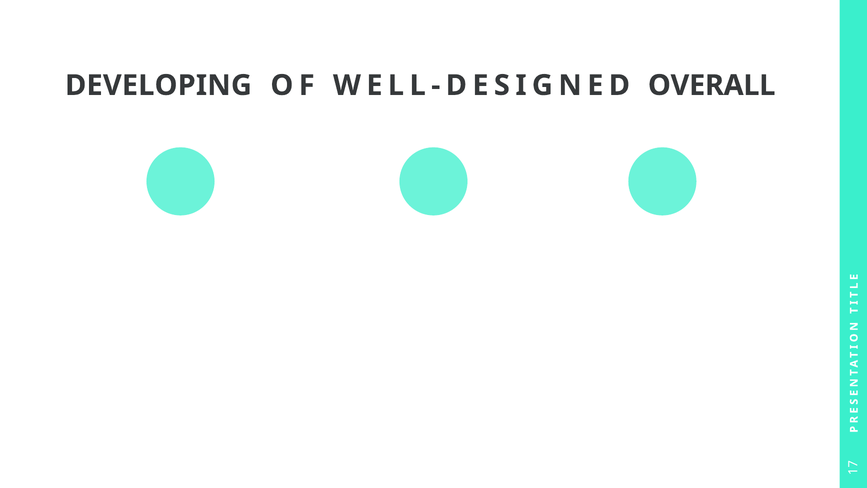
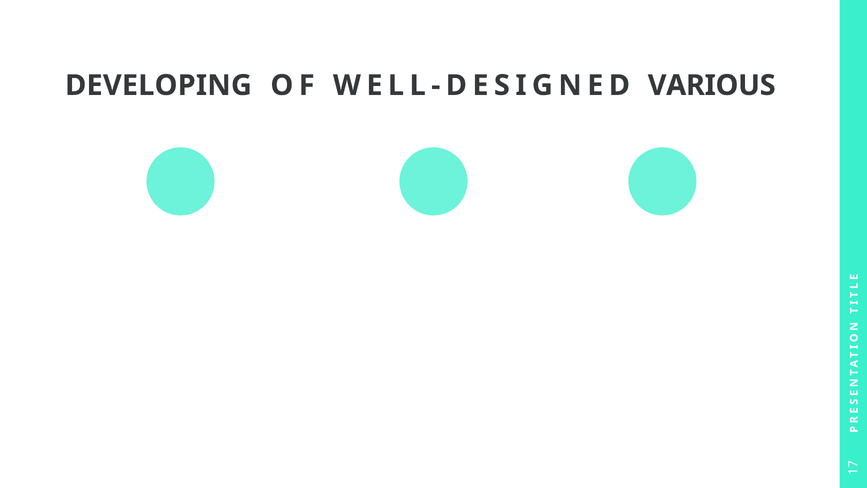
OVERALL: OVERALL -> VARIOUS
